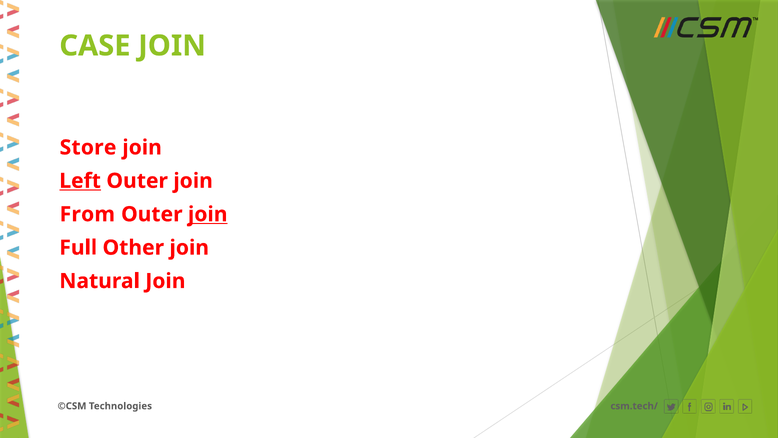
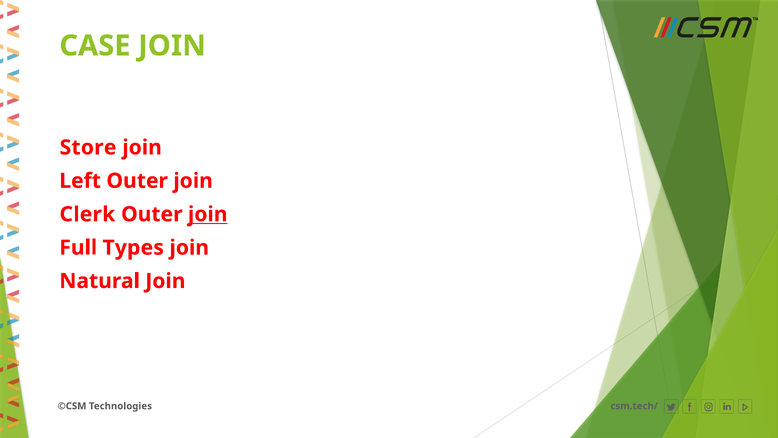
Left underline: present -> none
From: From -> Clerk
Other: Other -> Types
